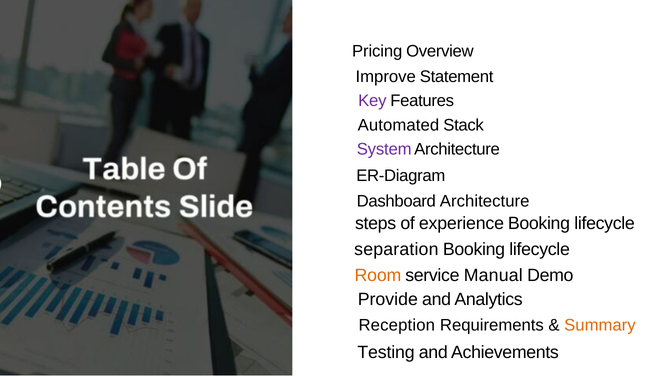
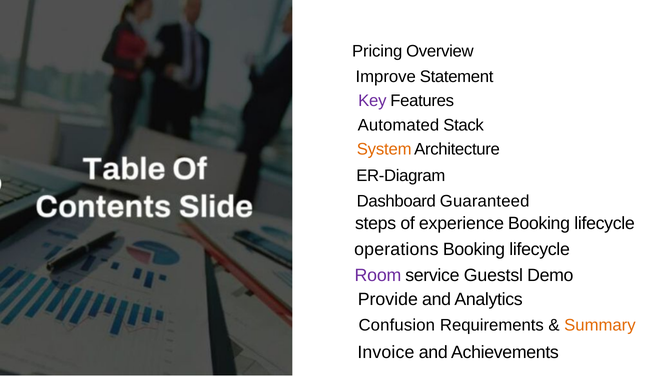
System colour: purple -> orange
Dashboard Architecture: Architecture -> Guaranteed
separation: separation -> operations
Room colour: orange -> purple
Manual: Manual -> Guestsl
Reception: Reception -> Confusion
Testing: Testing -> Invoice
